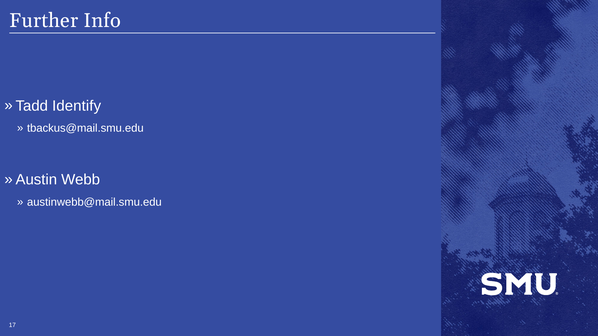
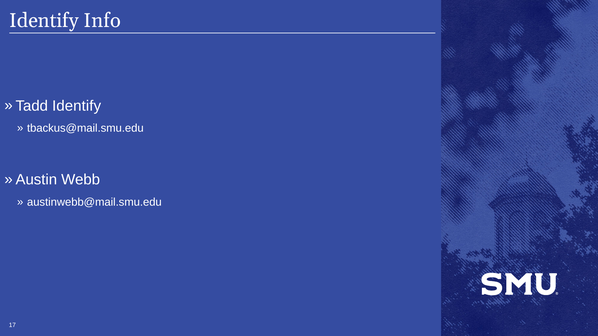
Further at (44, 20): Further -> Identify
